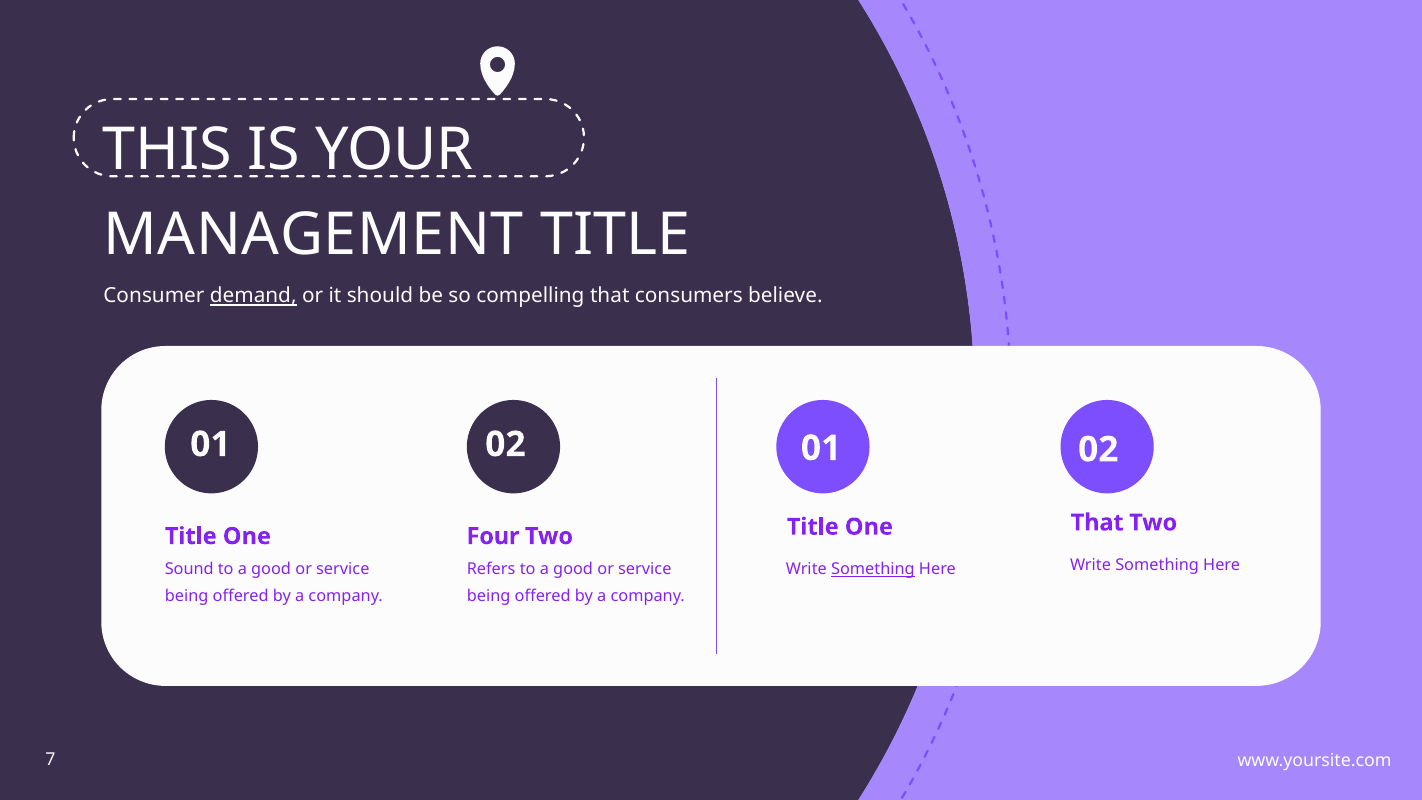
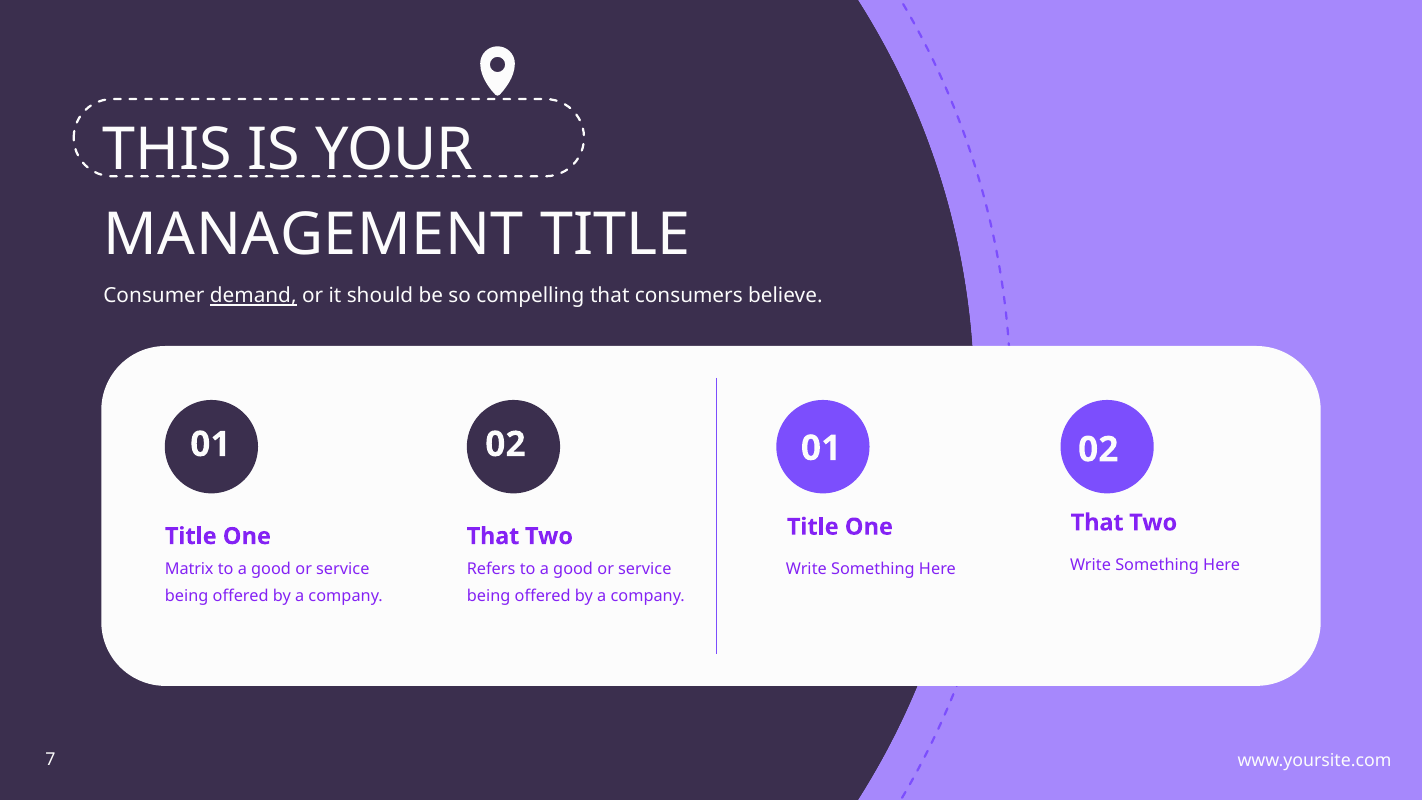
Four at (493, 536): Four -> That
Sound: Sound -> Matrix
Something at (873, 569) underline: present -> none
